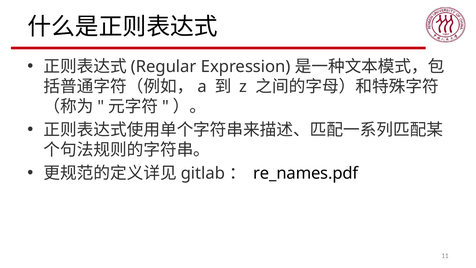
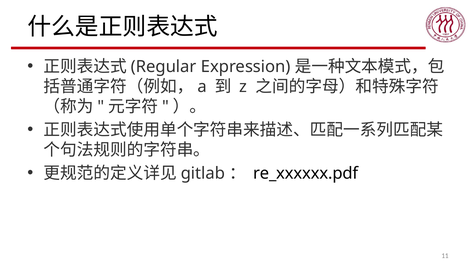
re_names.pdf: re_names.pdf -> re_xxxxxx.pdf
